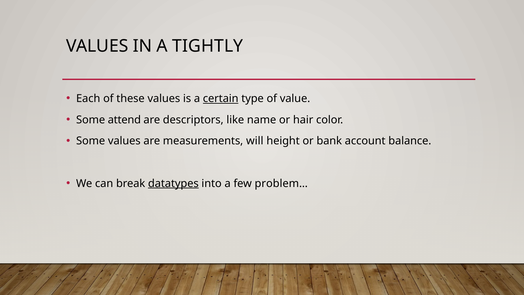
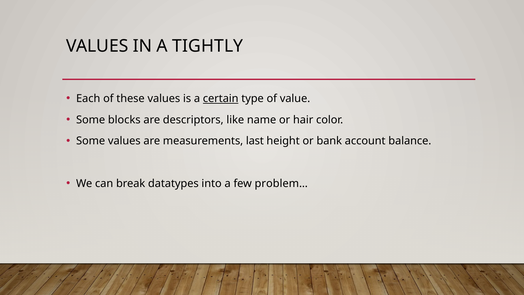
attend: attend -> blocks
will: will -> last
datatypes underline: present -> none
